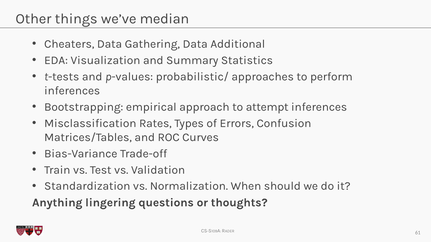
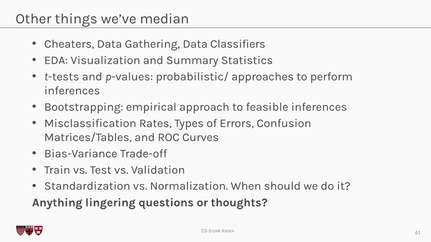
Additional: Additional -> Classifiers
attempt: attempt -> feasible
